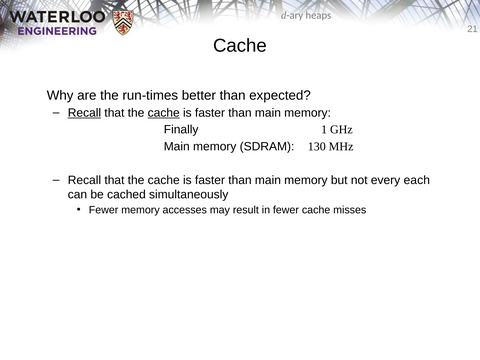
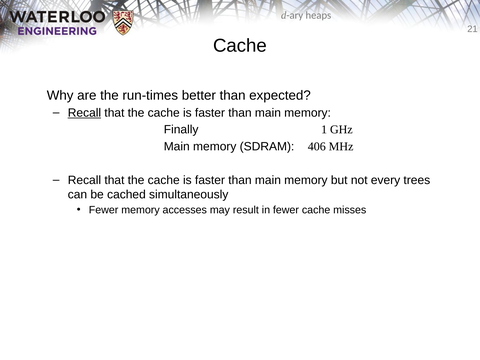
cache at (164, 113) underline: present -> none
130: 130 -> 406
each: each -> trees
